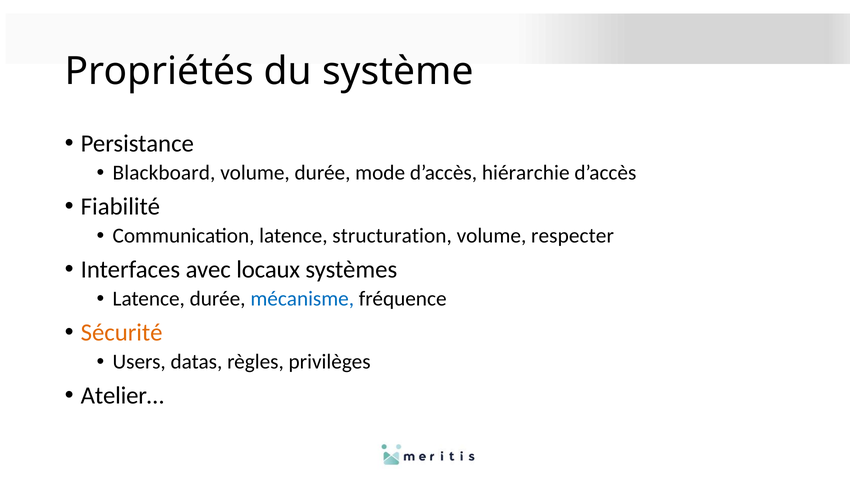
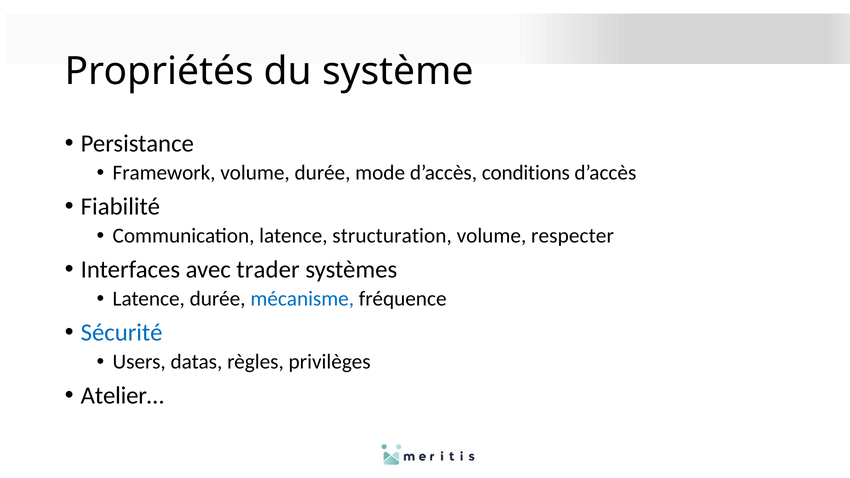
Blackboard: Blackboard -> Framework
hiérarchie: hiérarchie -> conditions
locaux: locaux -> trader
Sécurité colour: orange -> blue
